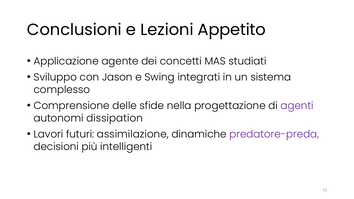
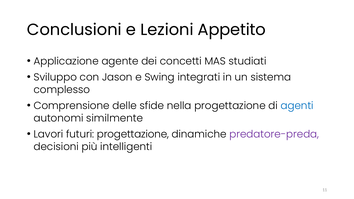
agenti colour: purple -> blue
dissipation: dissipation -> similmente
futuri assimilazione: assimilazione -> progettazione
